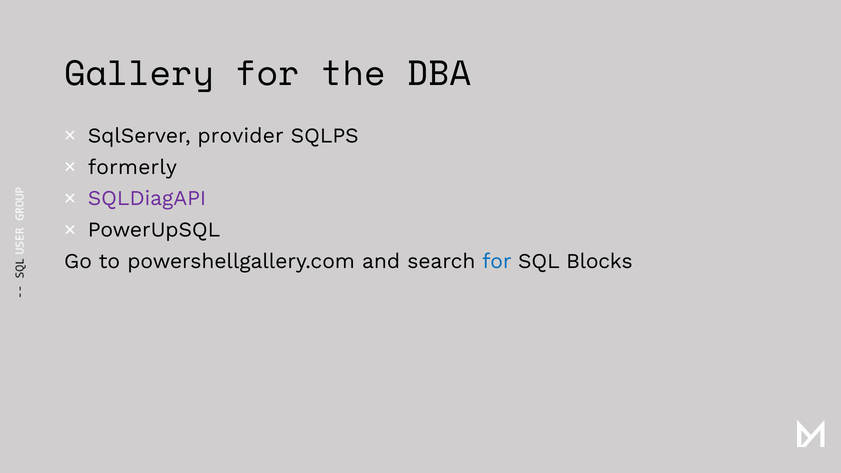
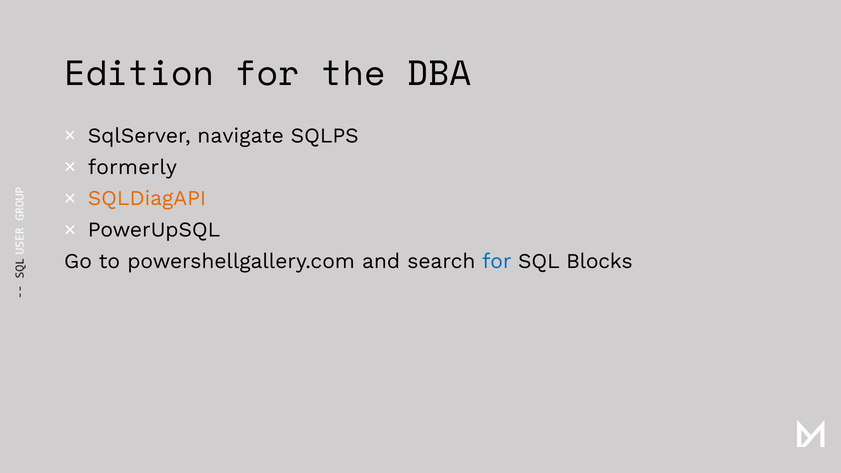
Gallery: Gallery -> Edition
provider: provider -> navigate
SQLDiagAPI colour: purple -> orange
